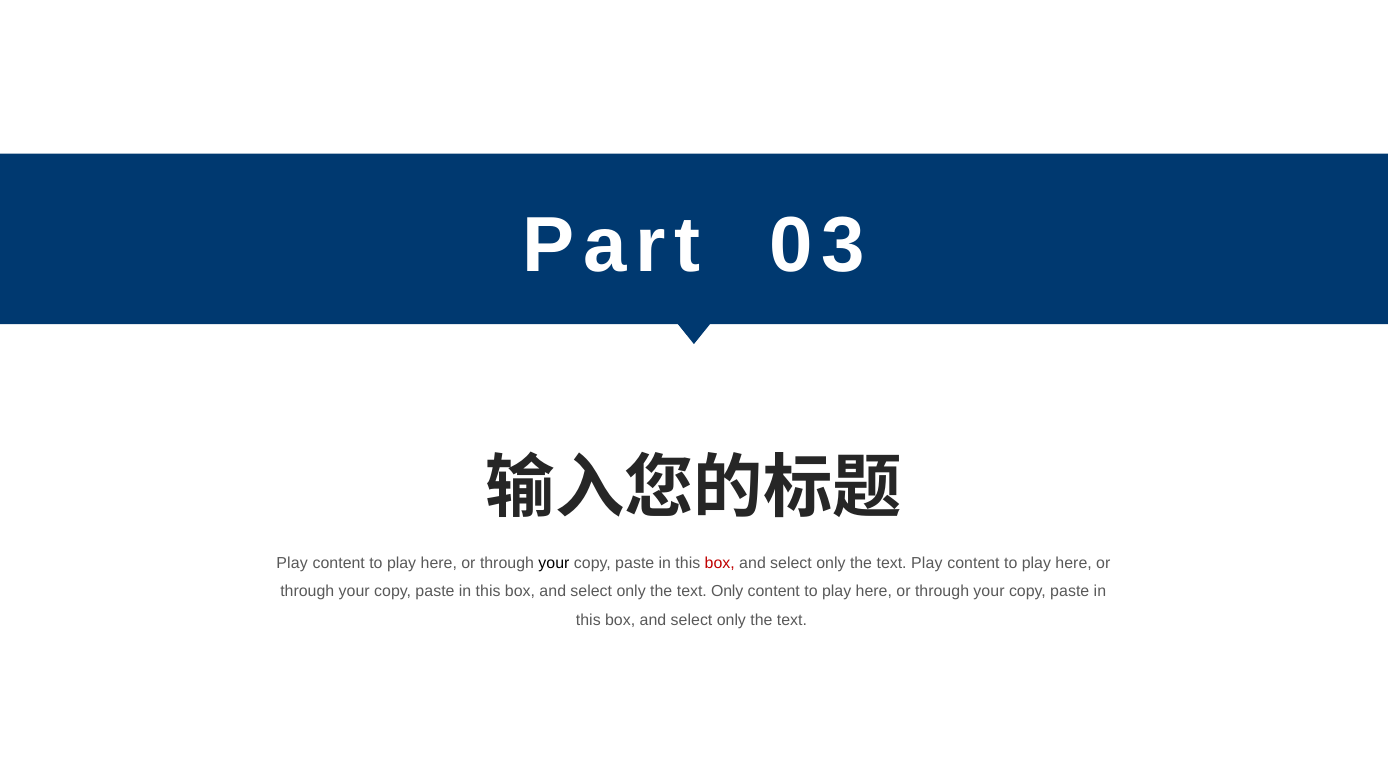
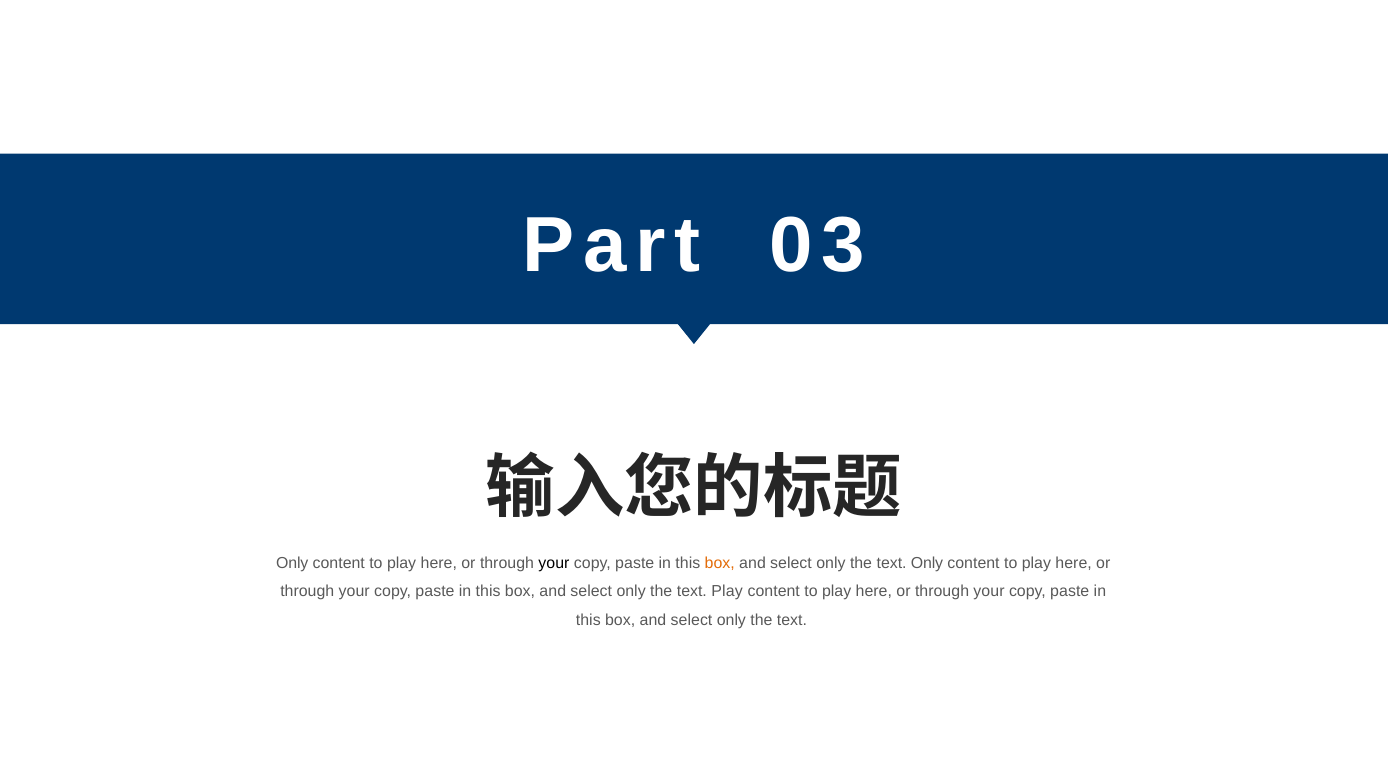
Play at (292, 563): Play -> Only
box at (720, 563) colour: red -> orange
text Play: Play -> Only
text Only: Only -> Play
